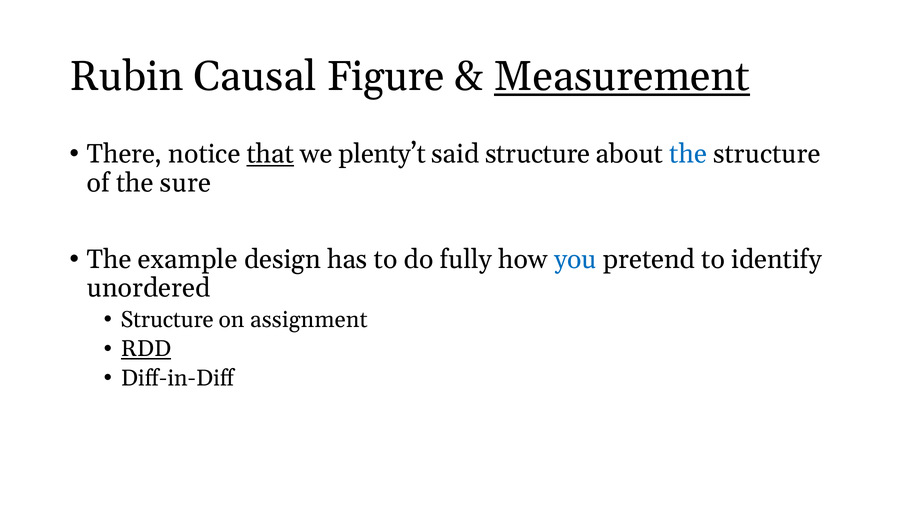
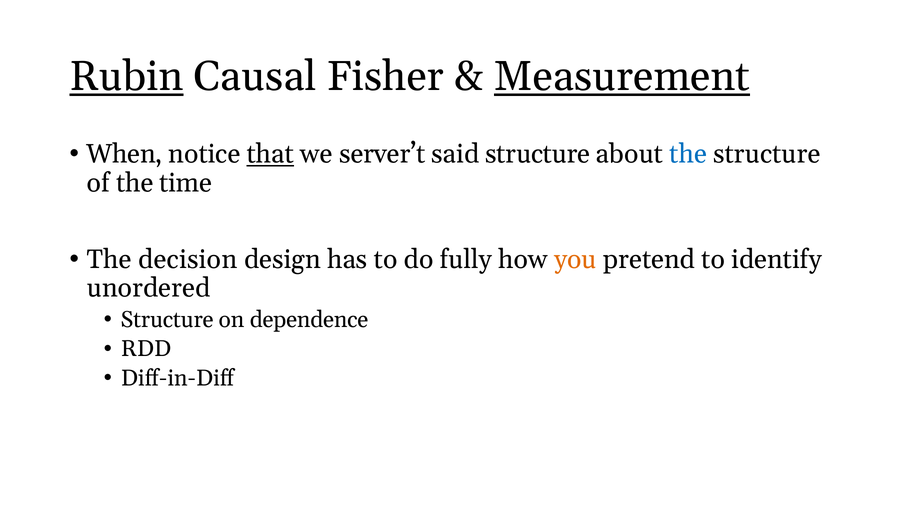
Rubin underline: none -> present
Figure: Figure -> Fisher
There: There -> When
plenty’t: plenty’t -> server’t
sure: sure -> time
example: example -> decision
you colour: blue -> orange
assignment: assignment -> dependence
RDD underline: present -> none
